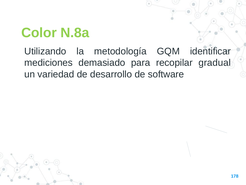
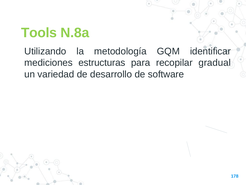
Color: Color -> Tools
demasiado: demasiado -> estructuras
